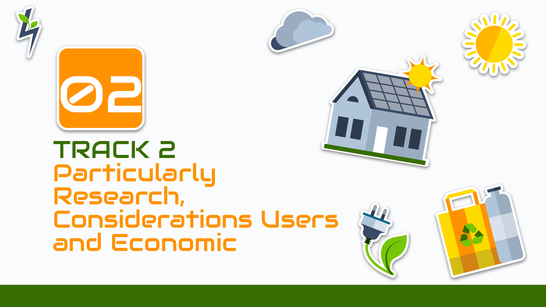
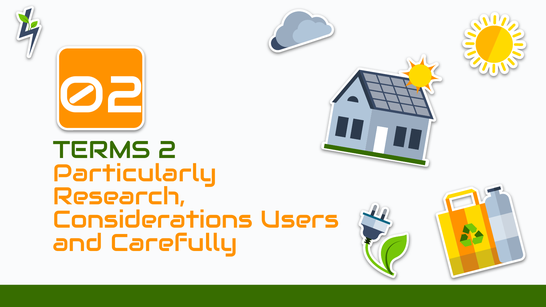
TRACK: TRACK -> TERMS
Economic: Economic -> Carefully
